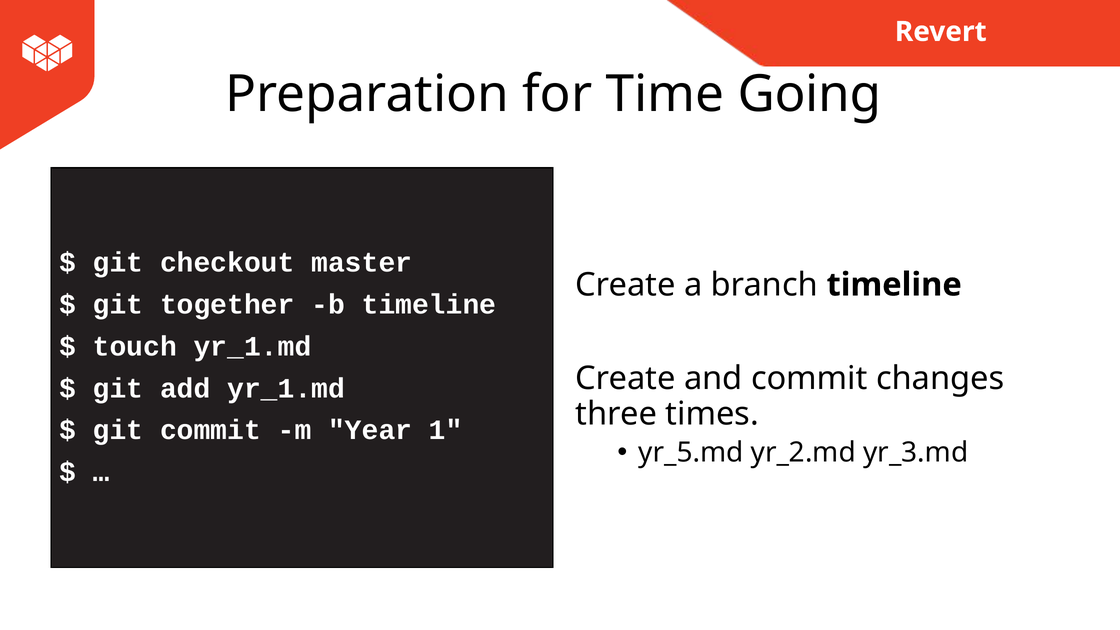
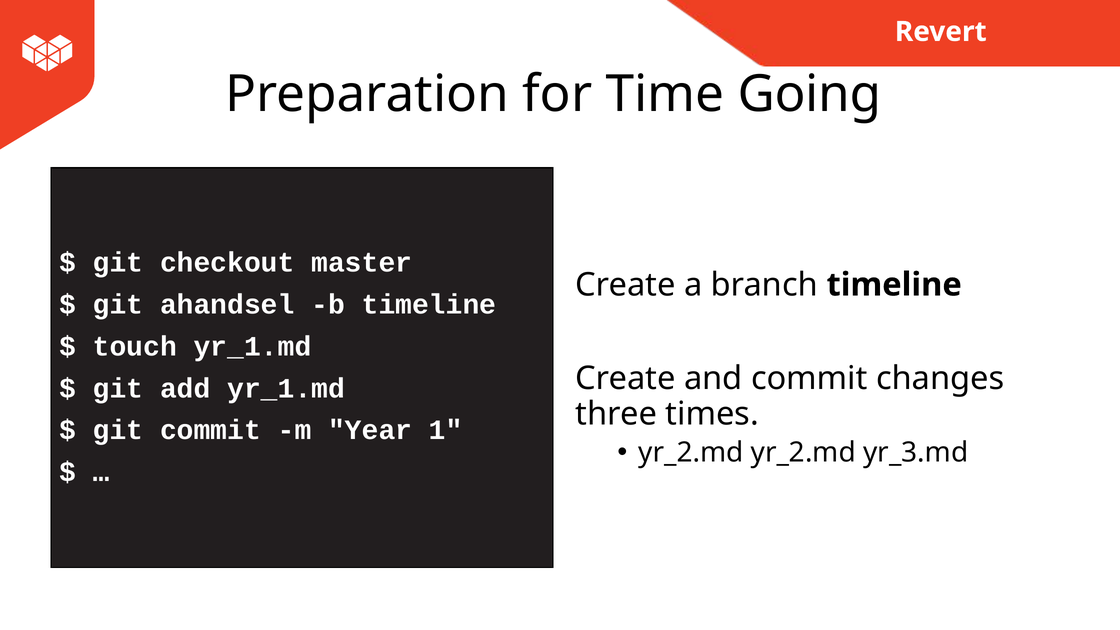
together: together -> ahandsel
yr_5.md at (691, 453): yr_5.md -> yr_2.md
